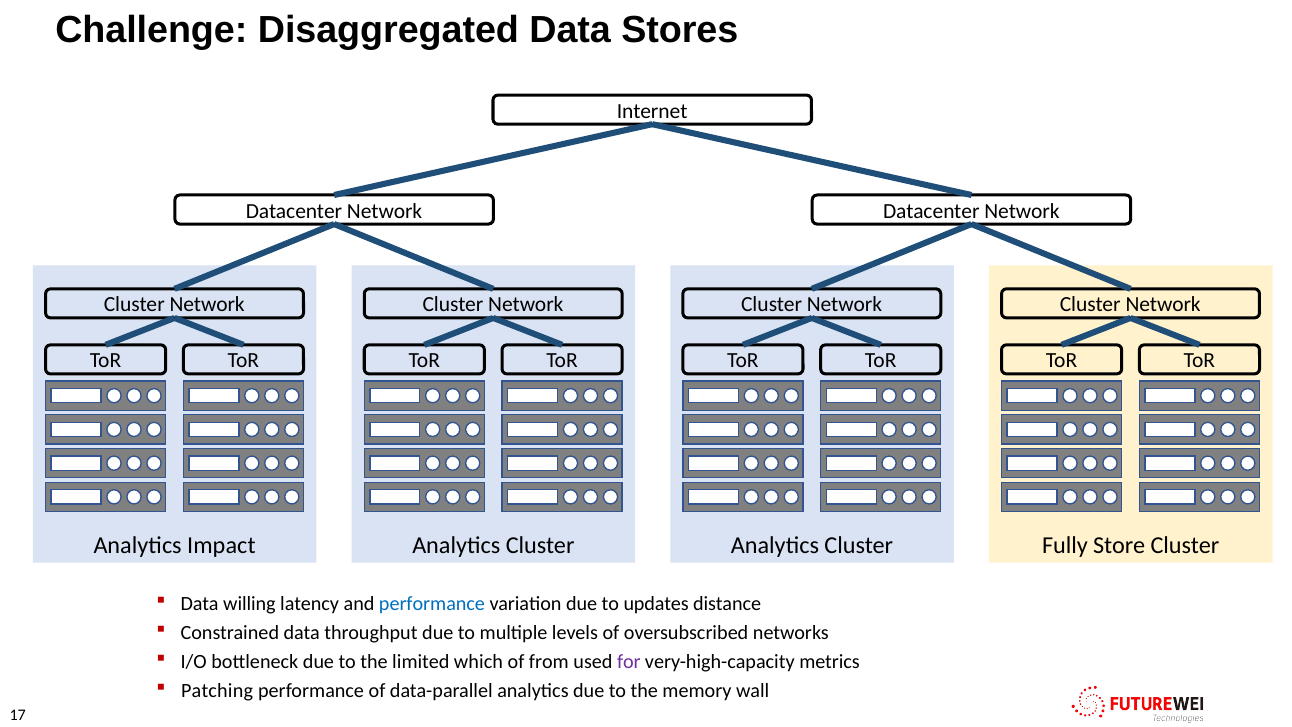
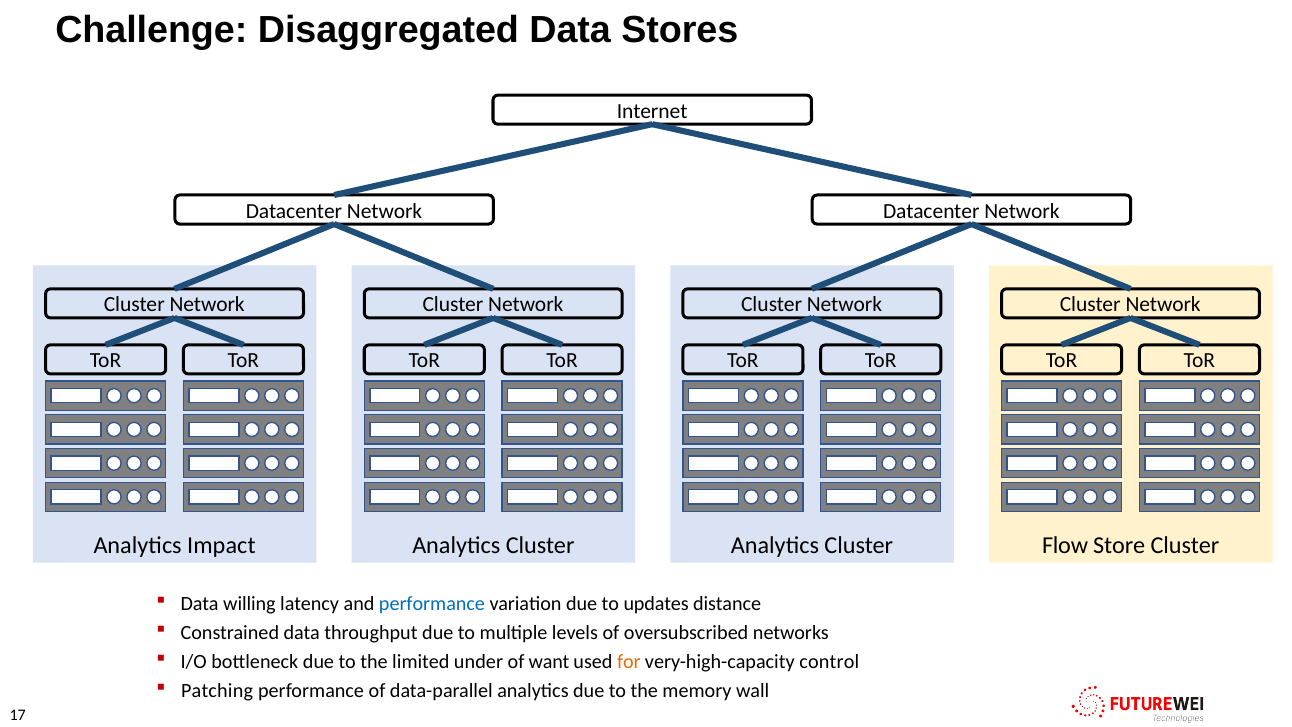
Fully: Fully -> Flow
which: which -> under
from: from -> want
for colour: purple -> orange
metrics: metrics -> control
